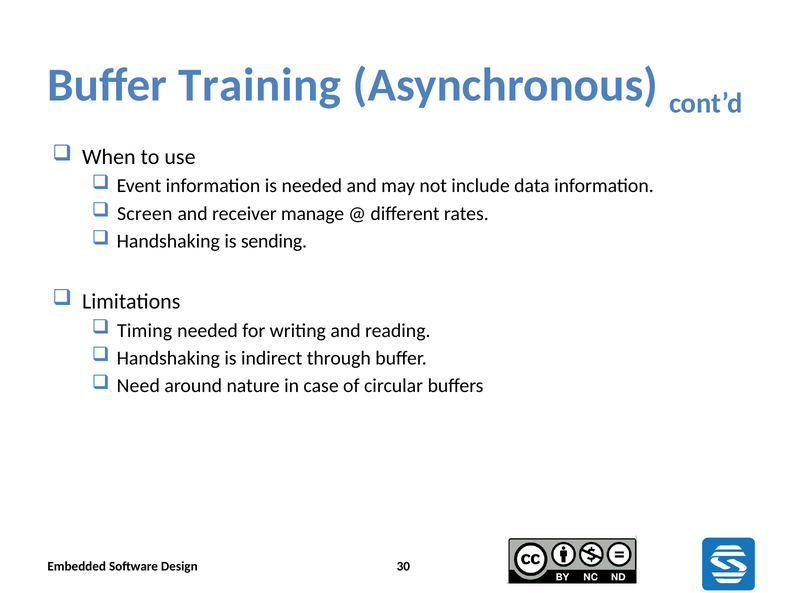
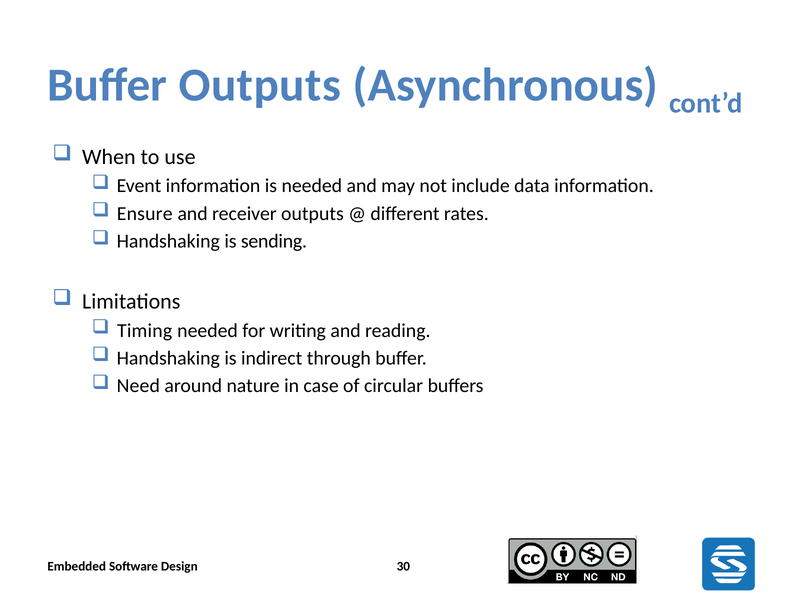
Buffer Training: Training -> Outputs
Screen: Screen -> Ensure
receiver manage: manage -> outputs
